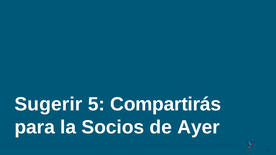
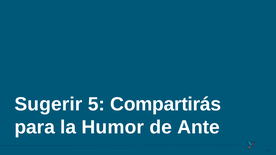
Socios: Socios -> Humor
Ayer: Ayer -> Ante
